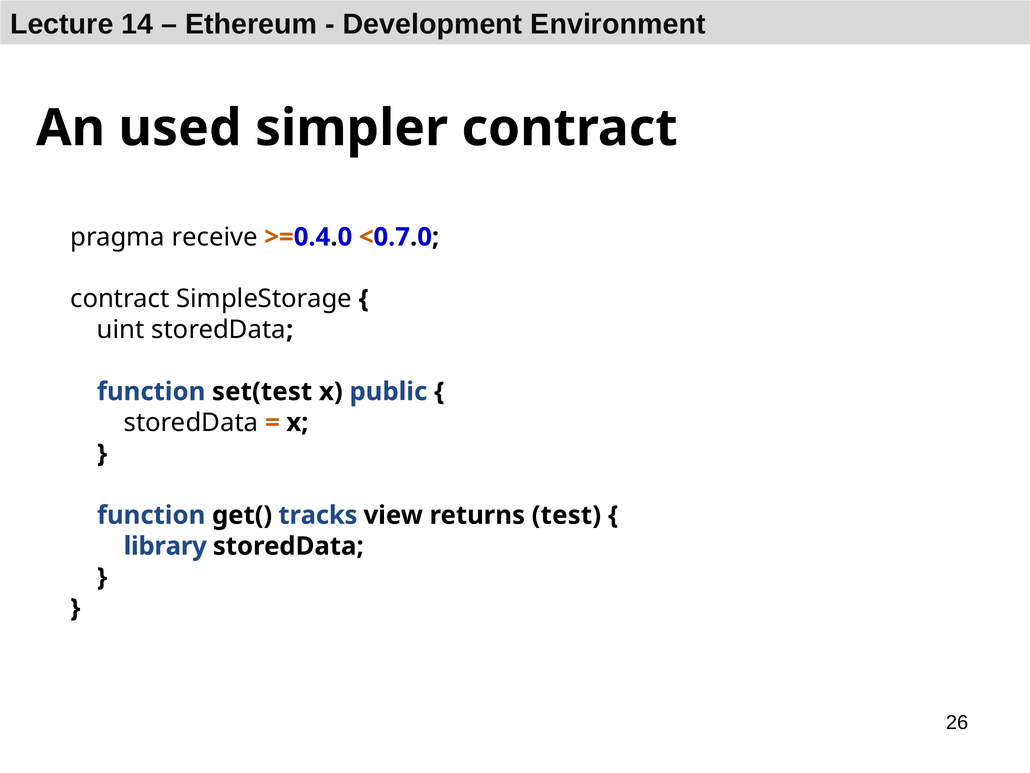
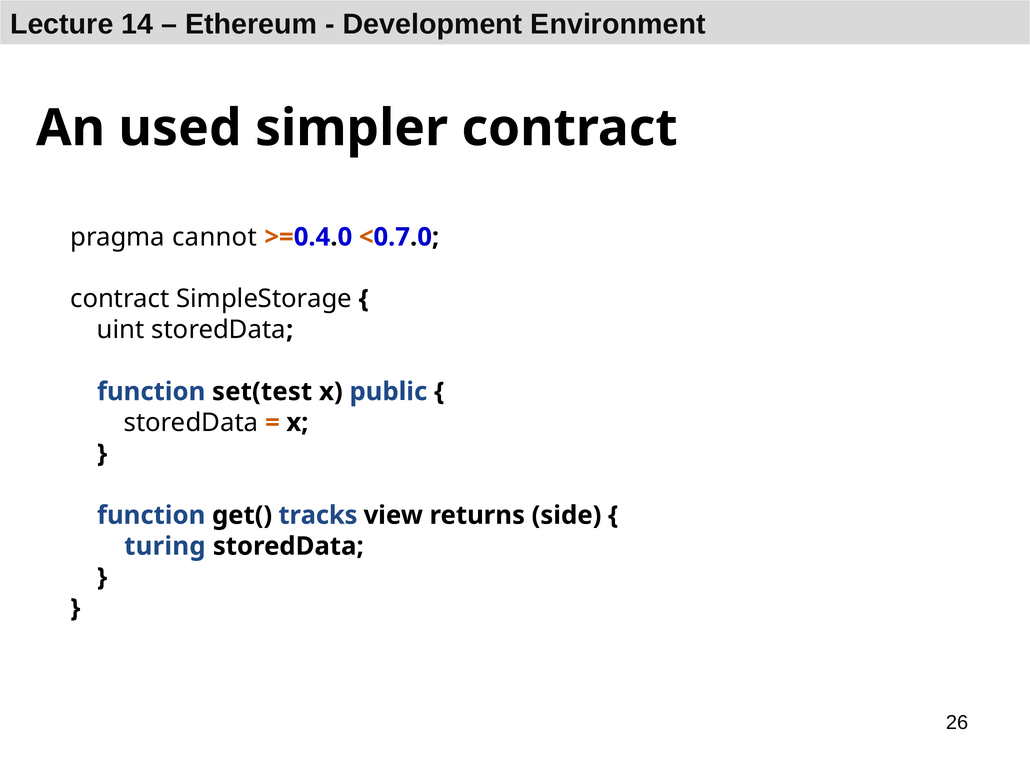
receive: receive -> cannot
test: test -> side
library: library -> turing
